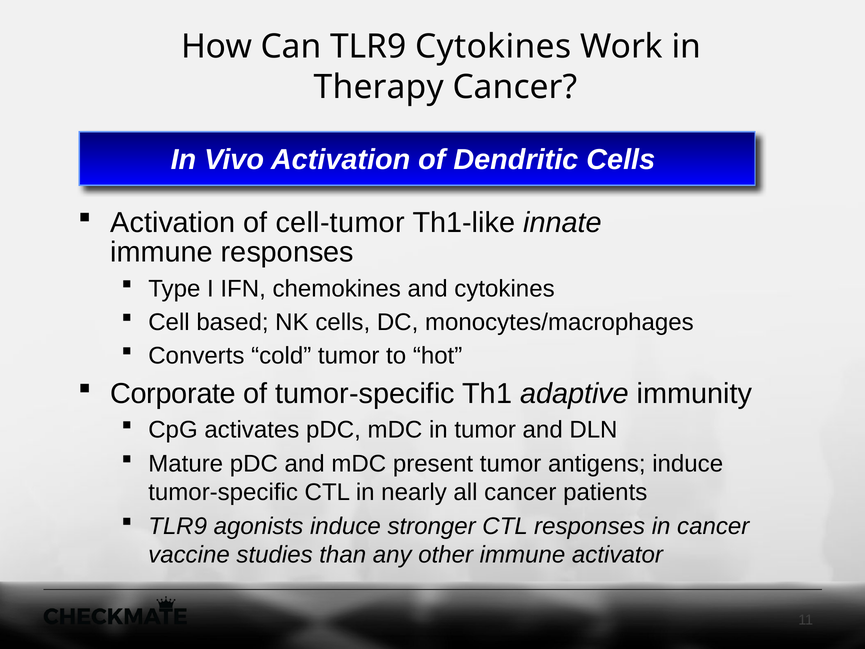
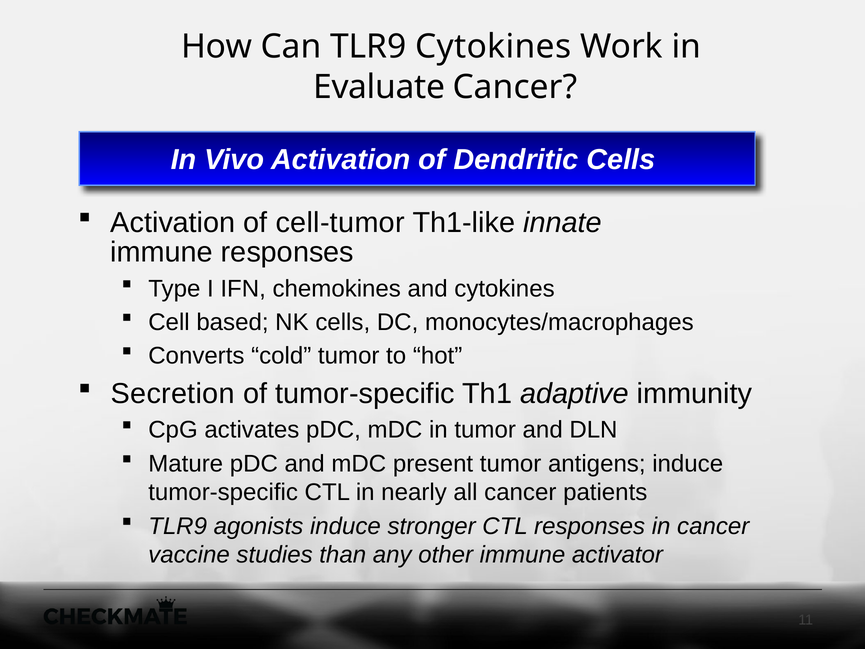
Therapy: Therapy -> Evaluate
Corporate: Corporate -> Secretion
